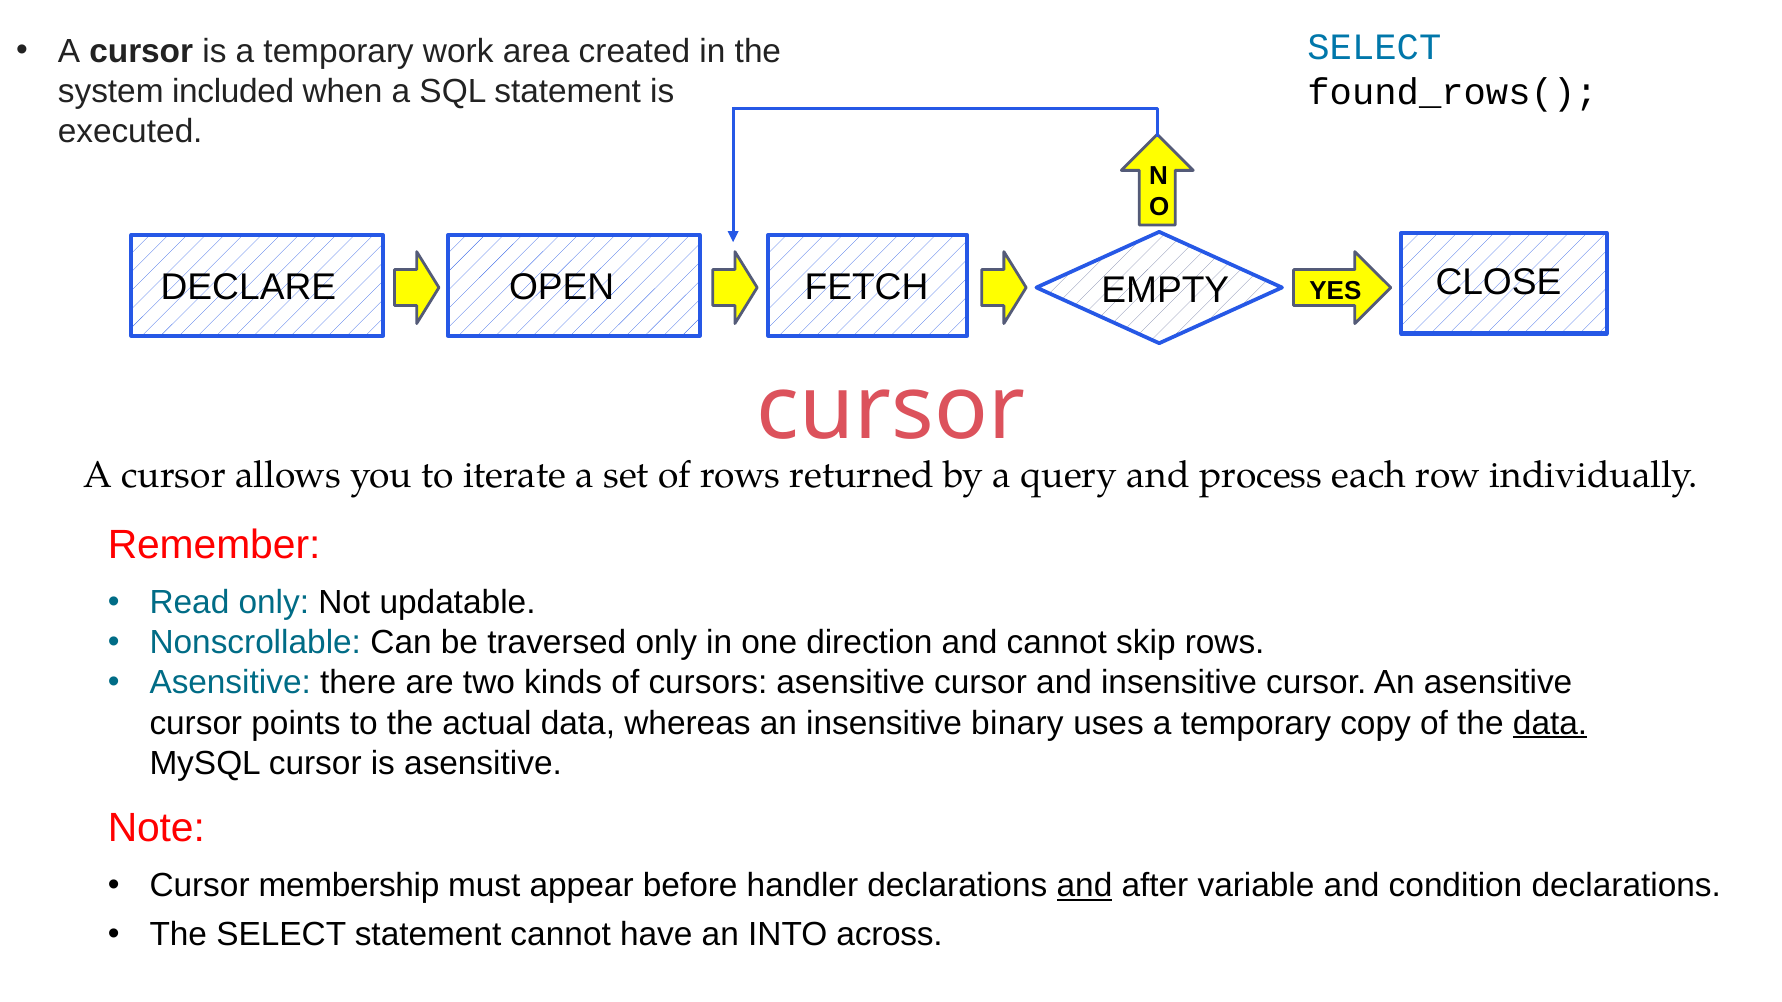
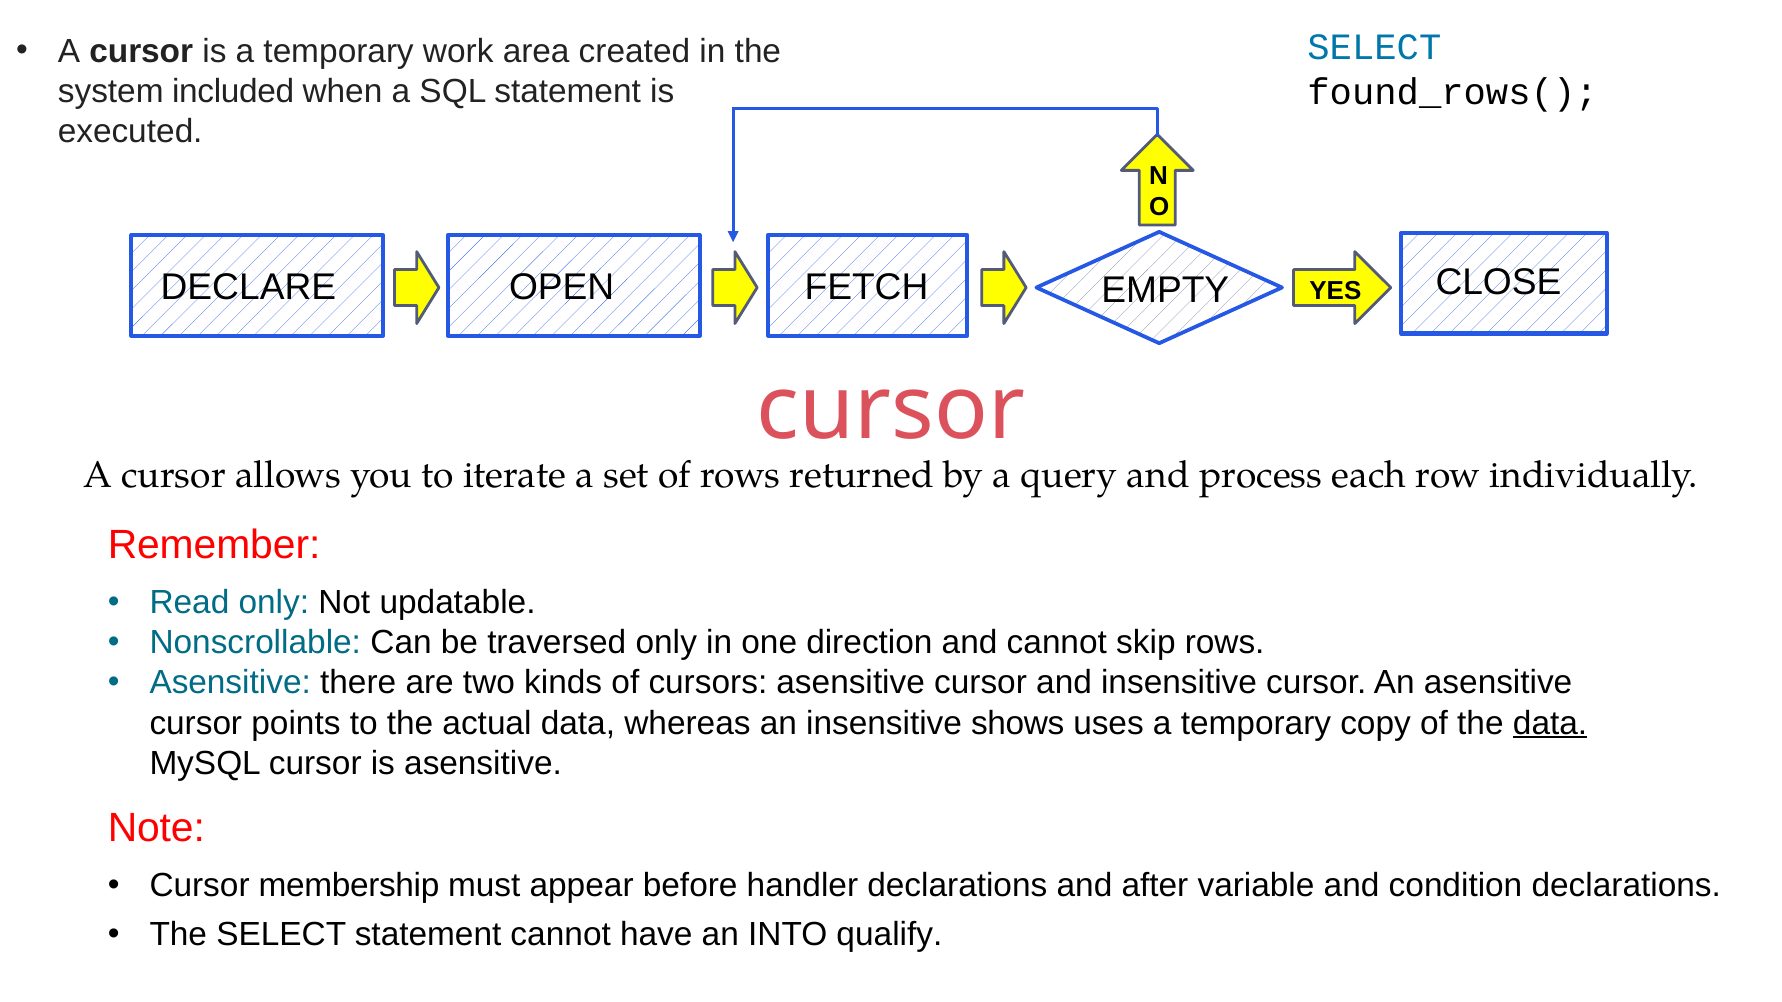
binary: binary -> shows
and at (1085, 886) underline: present -> none
across: across -> qualify
